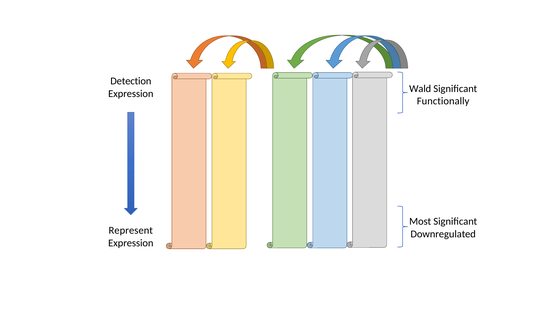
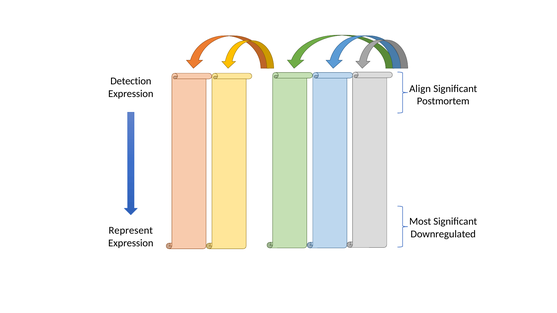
Wald: Wald -> Align
Functionally: Functionally -> Postmortem
